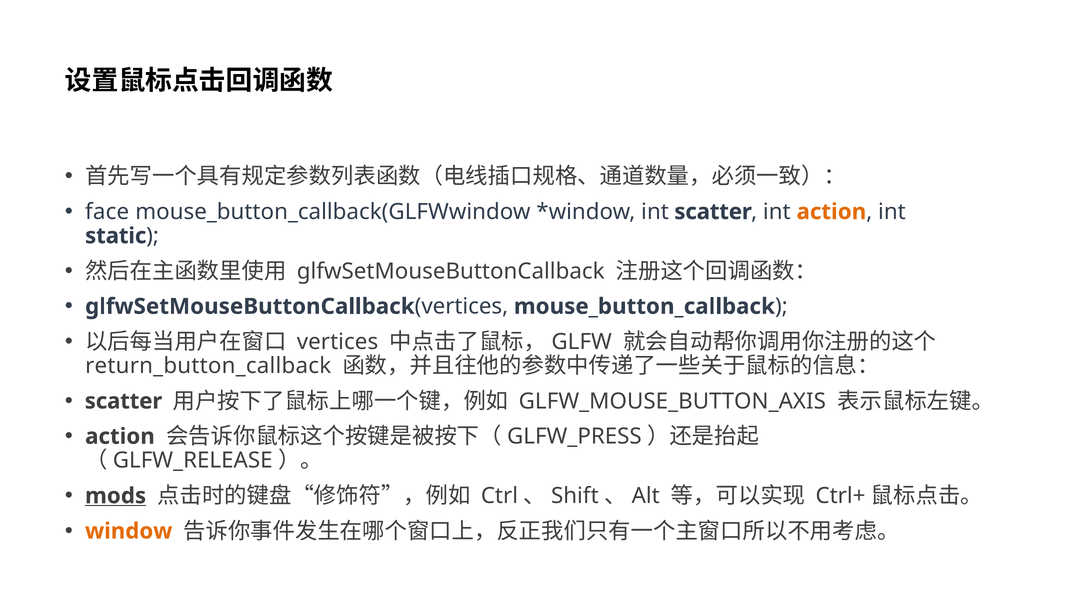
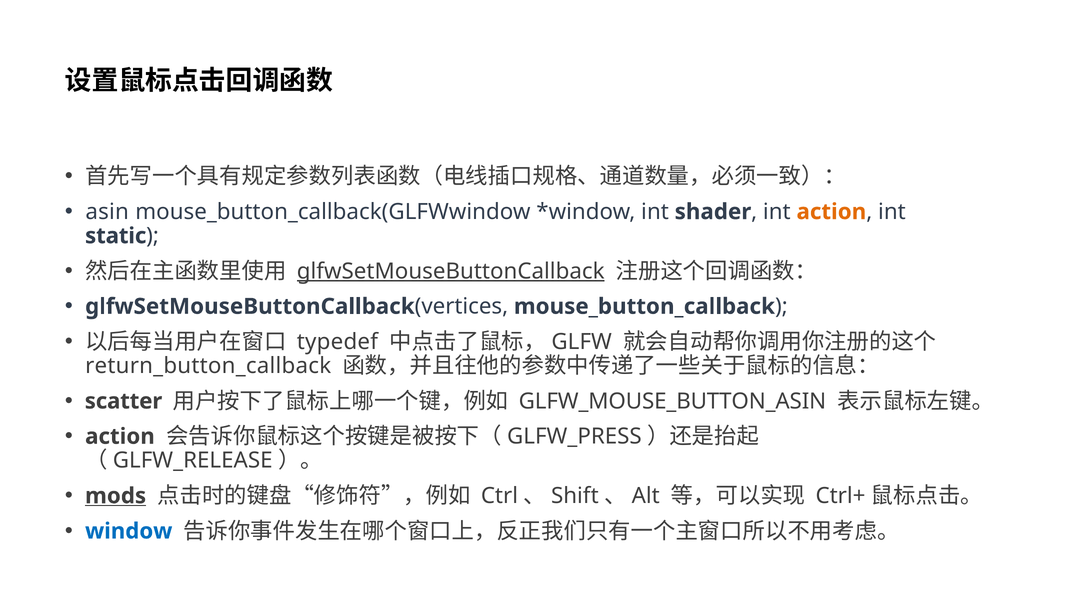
face: face -> asin
int scatter: scatter -> shader
glfwSetMouseButtonCallback at (451, 271) underline: none -> present
vertices at (337, 342): vertices -> typedef
GLFW_MOUSE_BUTTON_AXIS: GLFW_MOUSE_BUTTON_AXIS -> GLFW_MOUSE_BUTTON_ASIN
window colour: orange -> blue
